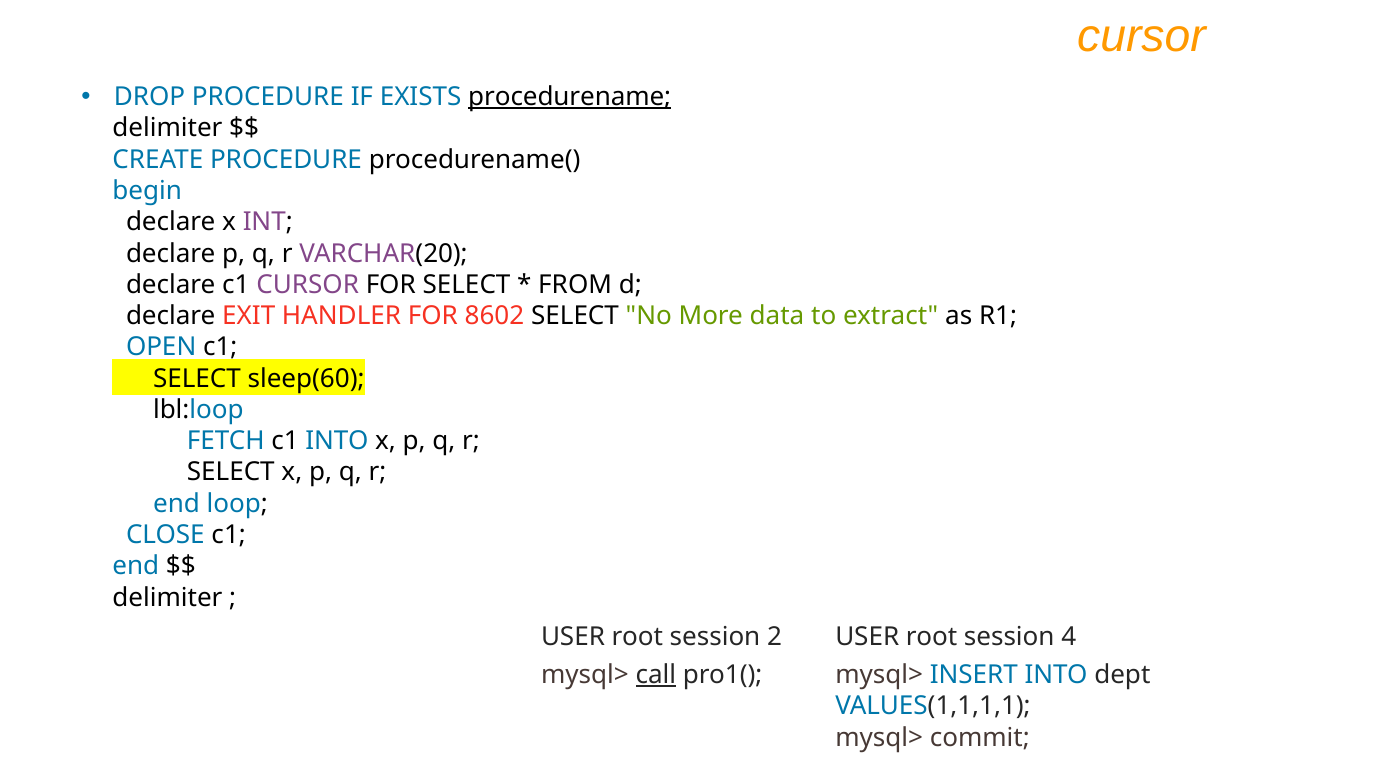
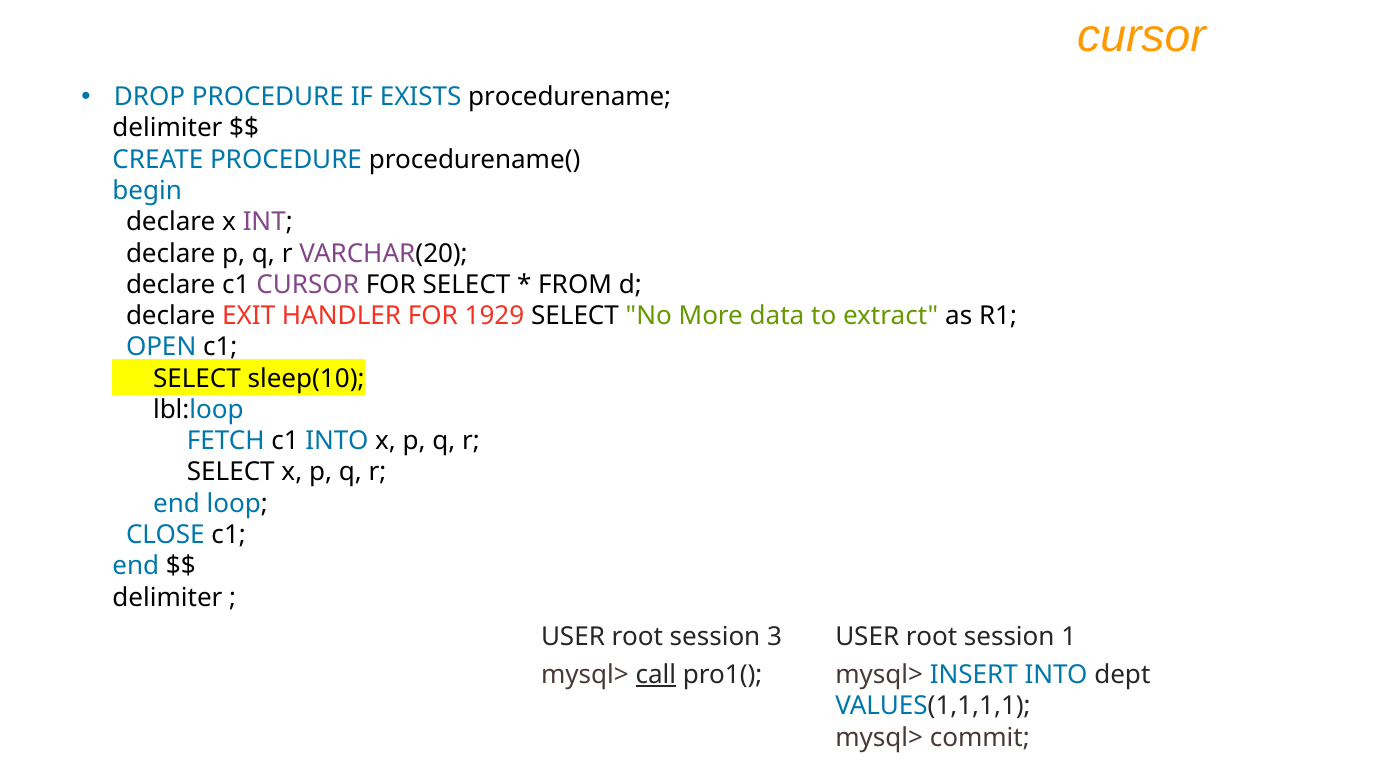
procedurename underline: present -> none
8602: 8602 -> 1929
sleep(60: sleep(60 -> sleep(10
2: 2 -> 3
4: 4 -> 1
